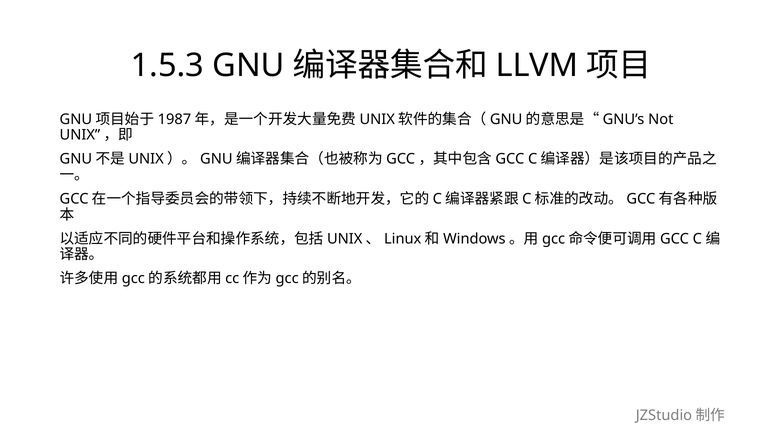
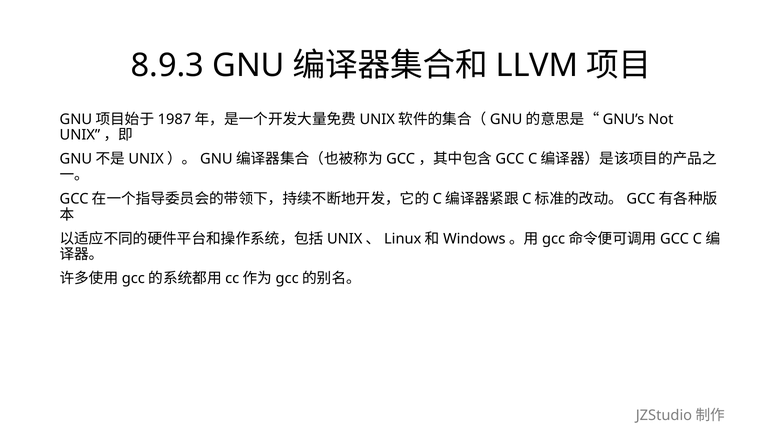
1.5.3: 1.5.3 -> 8.9.3
